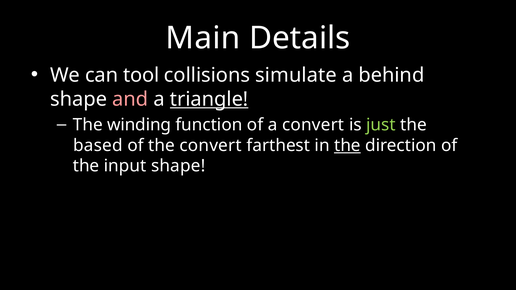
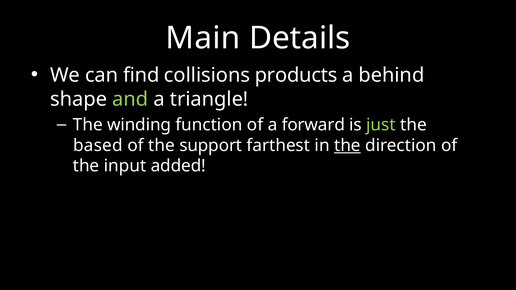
tool: tool -> find
simulate: simulate -> products
and colour: pink -> light green
triangle underline: present -> none
a convert: convert -> forward
the convert: convert -> support
input shape: shape -> added
